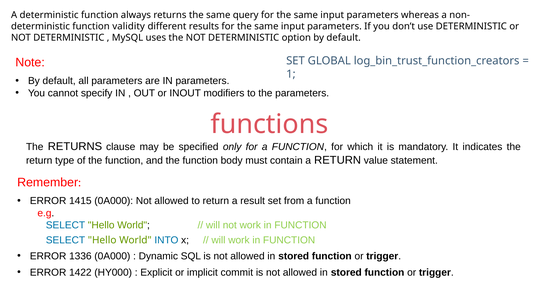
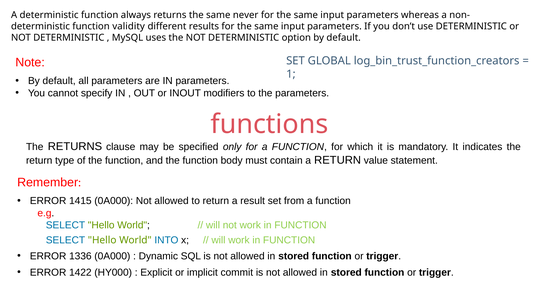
query: query -> never
